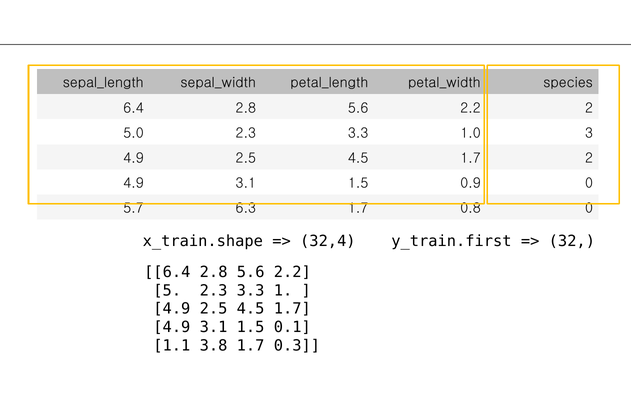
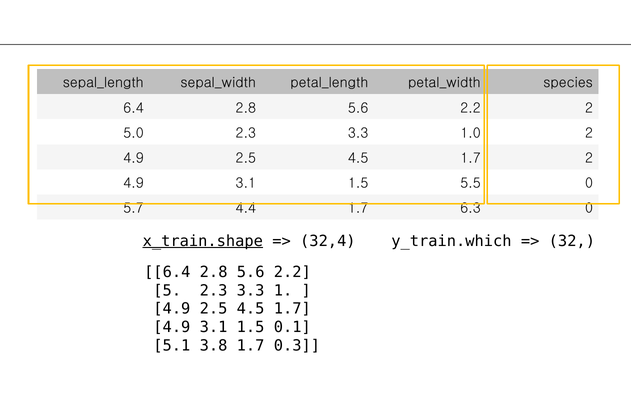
1.0 3: 3 -> 2
0.9: 0.9 -> 5.5
6.3: 6.3 -> 4.4
0.8: 0.8 -> 6.3
x_train.shape underline: none -> present
y_train.first: y_train.first -> y_train.which
1.1: 1.1 -> 5.1
